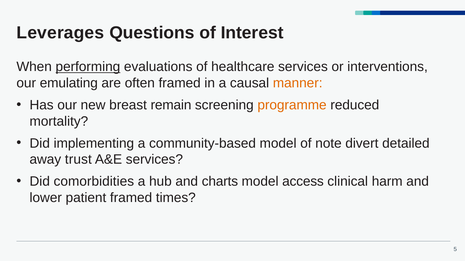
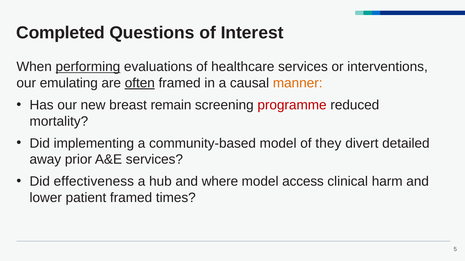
Leverages: Leverages -> Completed
often underline: none -> present
programme colour: orange -> red
note: note -> they
trust: trust -> prior
comorbidities: comorbidities -> effectiveness
charts: charts -> where
